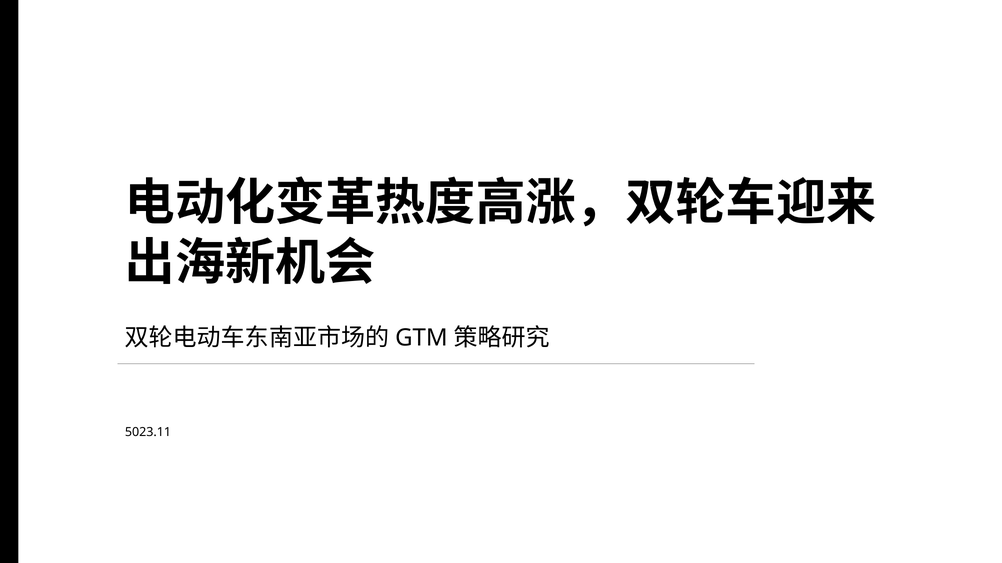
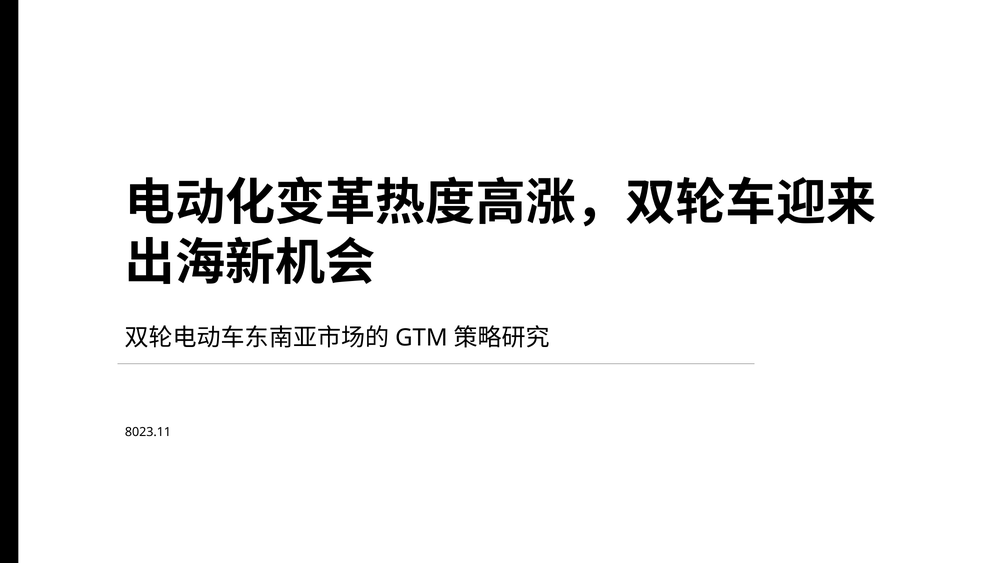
5023.11: 5023.11 -> 8023.11
